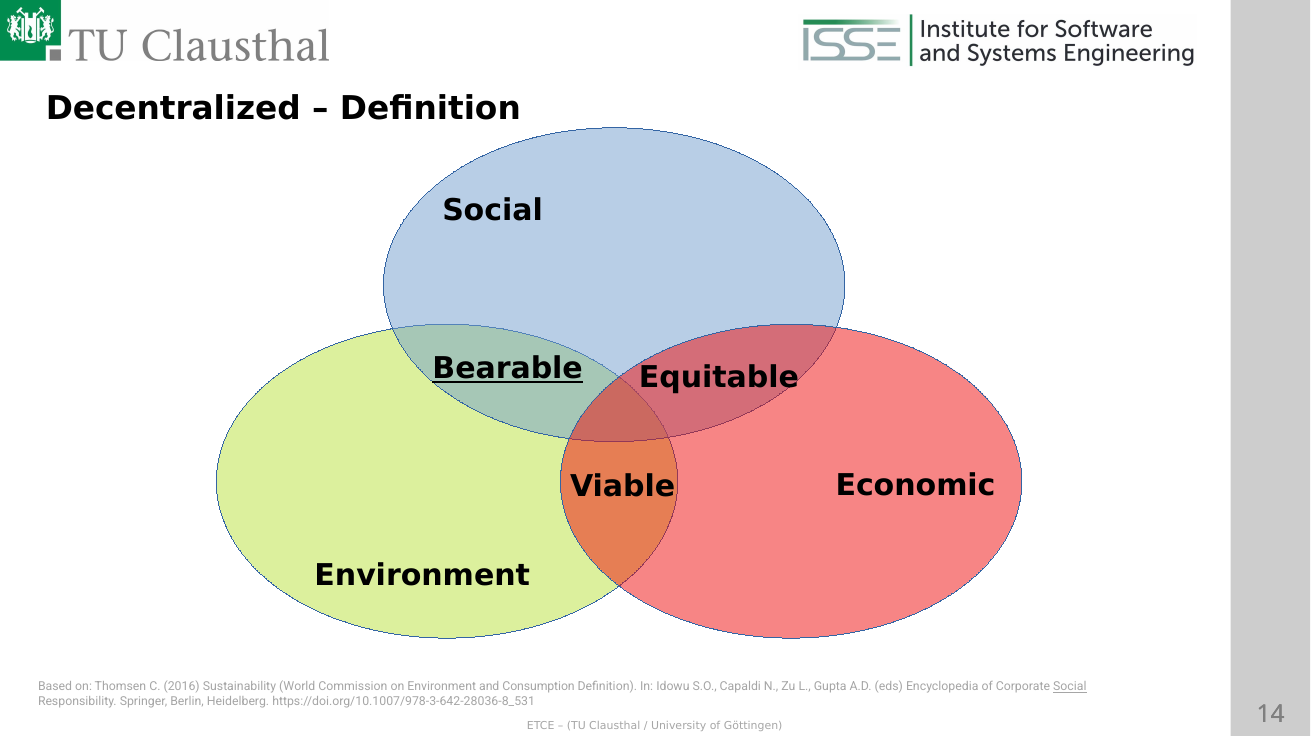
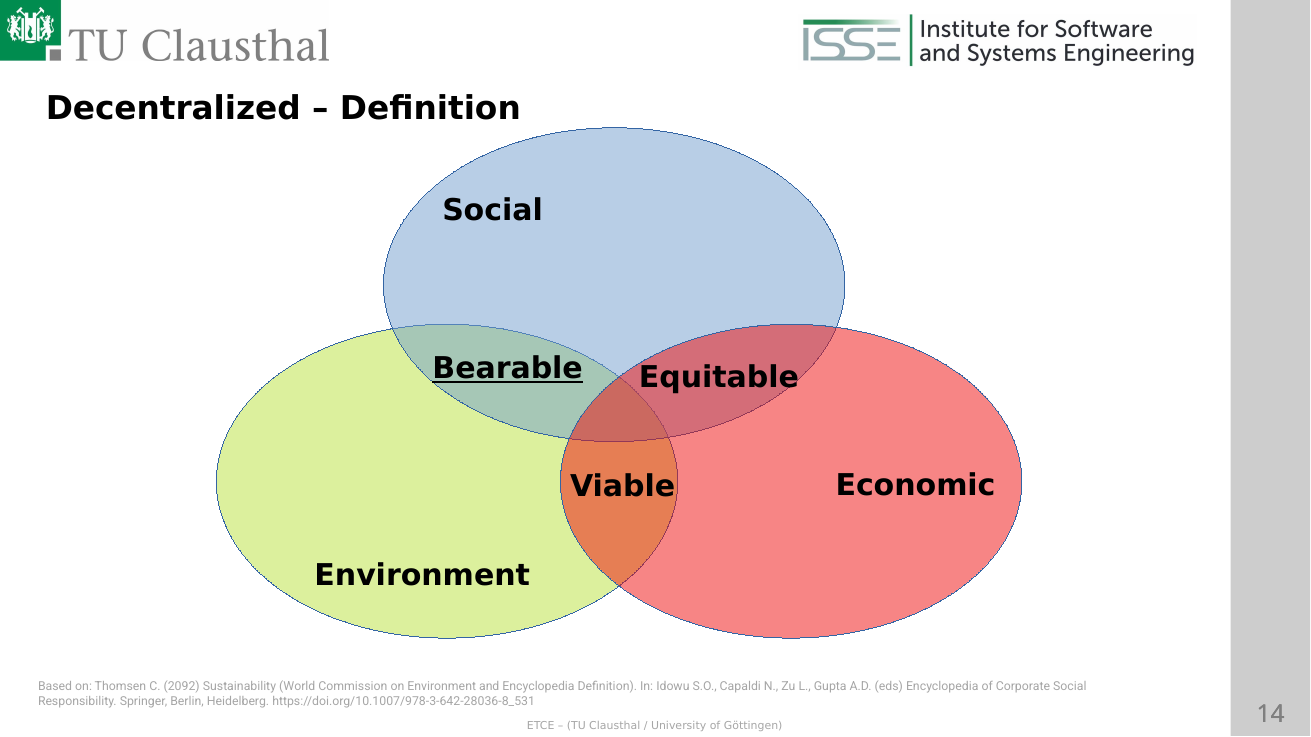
2016: 2016 -> 2092
and Consumption: Consumption -> Encyclopedia
Social at (1070, 687) underline: present -> none
